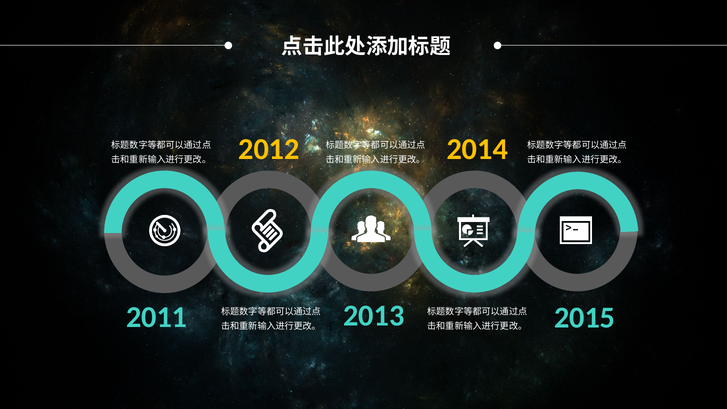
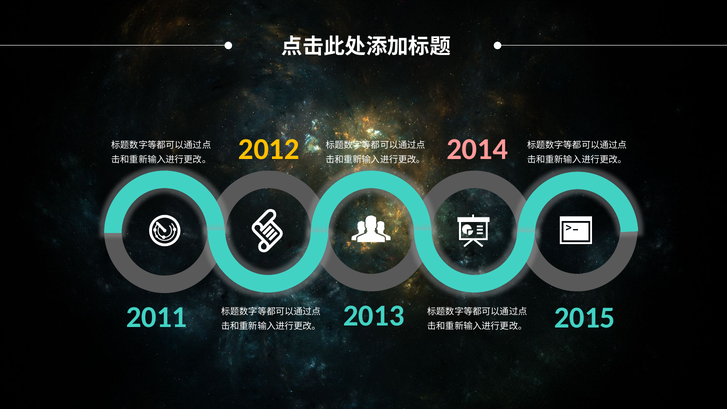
2014 colour: yellow -> pink
